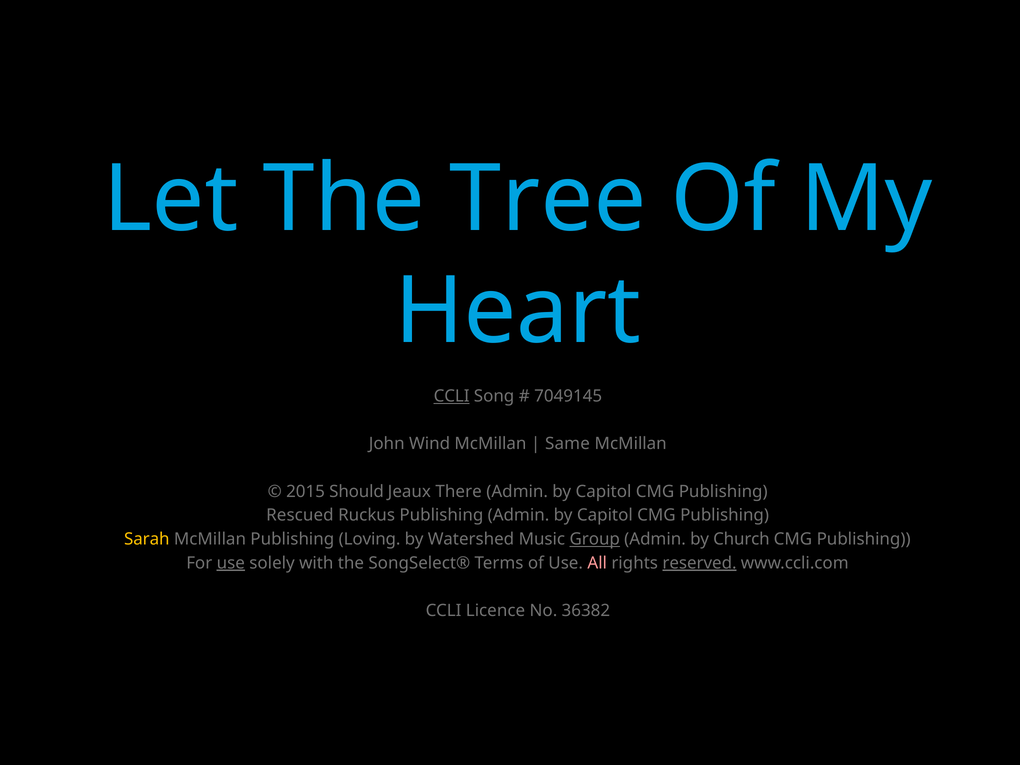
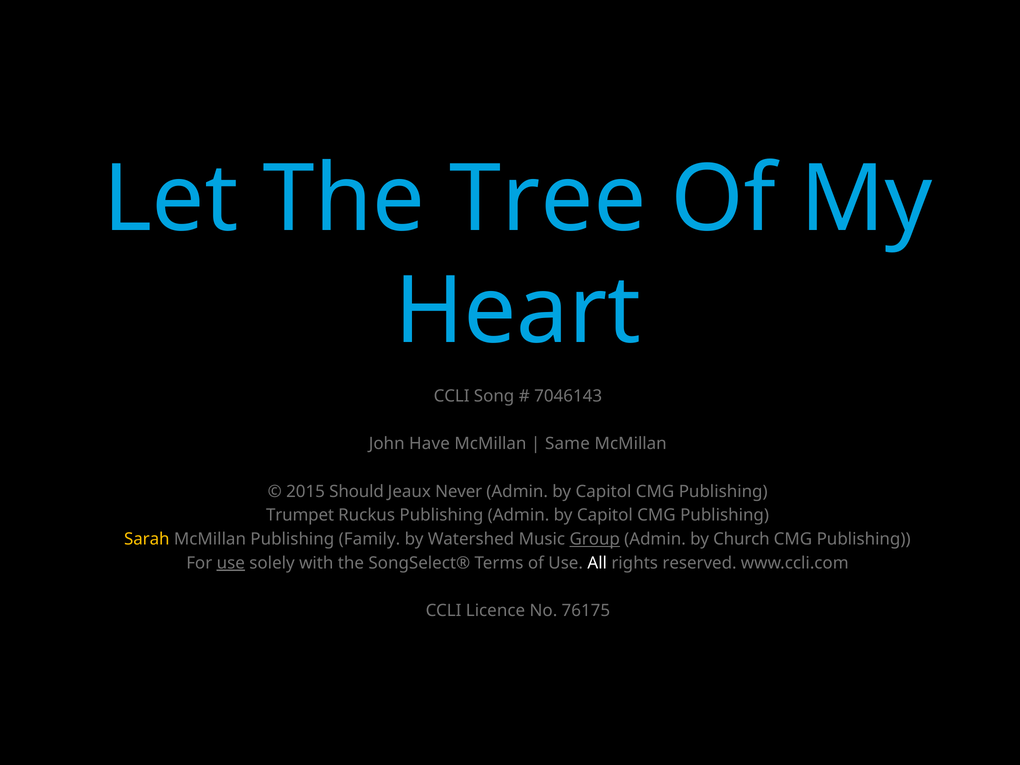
CCLI at (452, 396) underline: present -> none
7049145: 7049145 -> 7046143
Wind: Wind -> Have
There: There -> Never
Rescued: Rescued -> Trumpet
Loving: Loving -> Family
All colour: pink -> white
reserved underline: present -> none
36382: 36382 -> 76175
